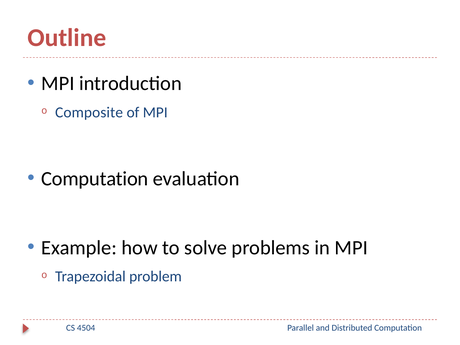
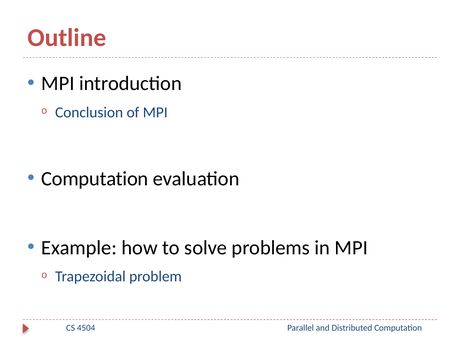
Composite: Composite -> Conclusion
